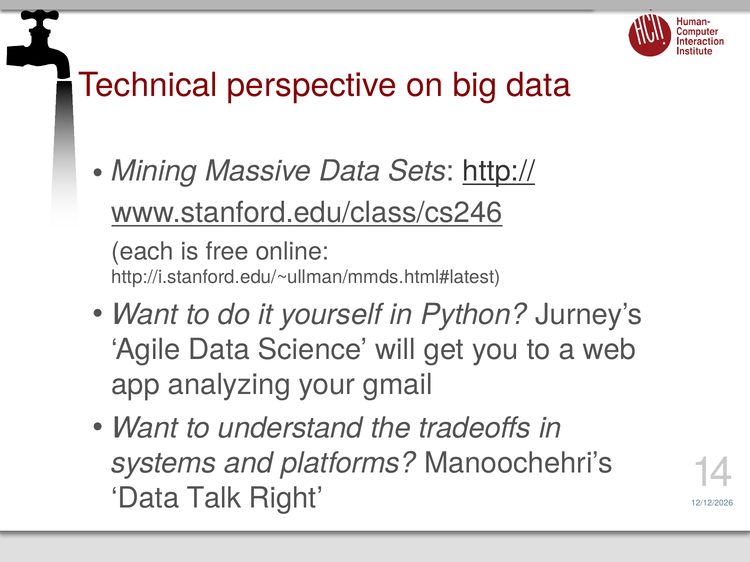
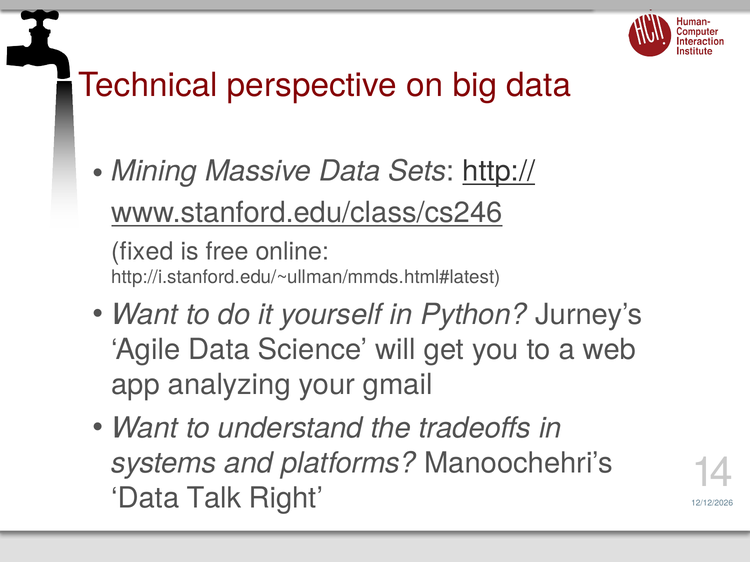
each: each -> fixed
